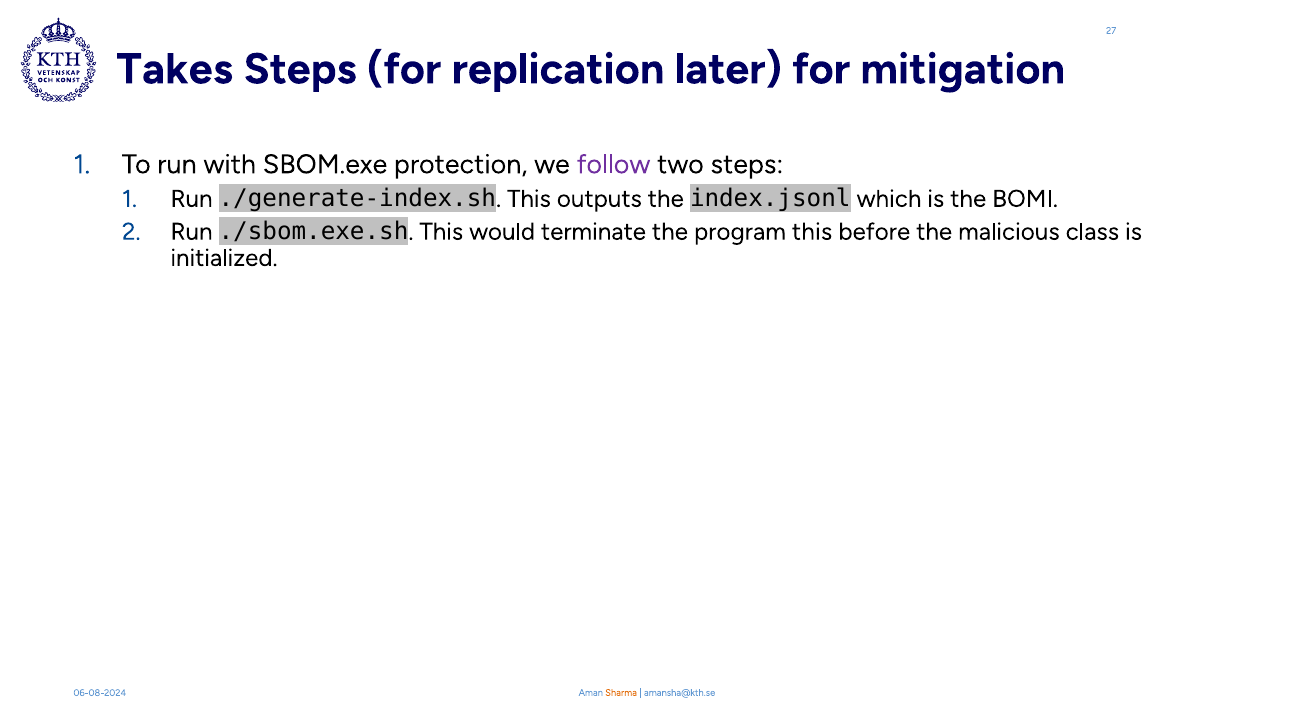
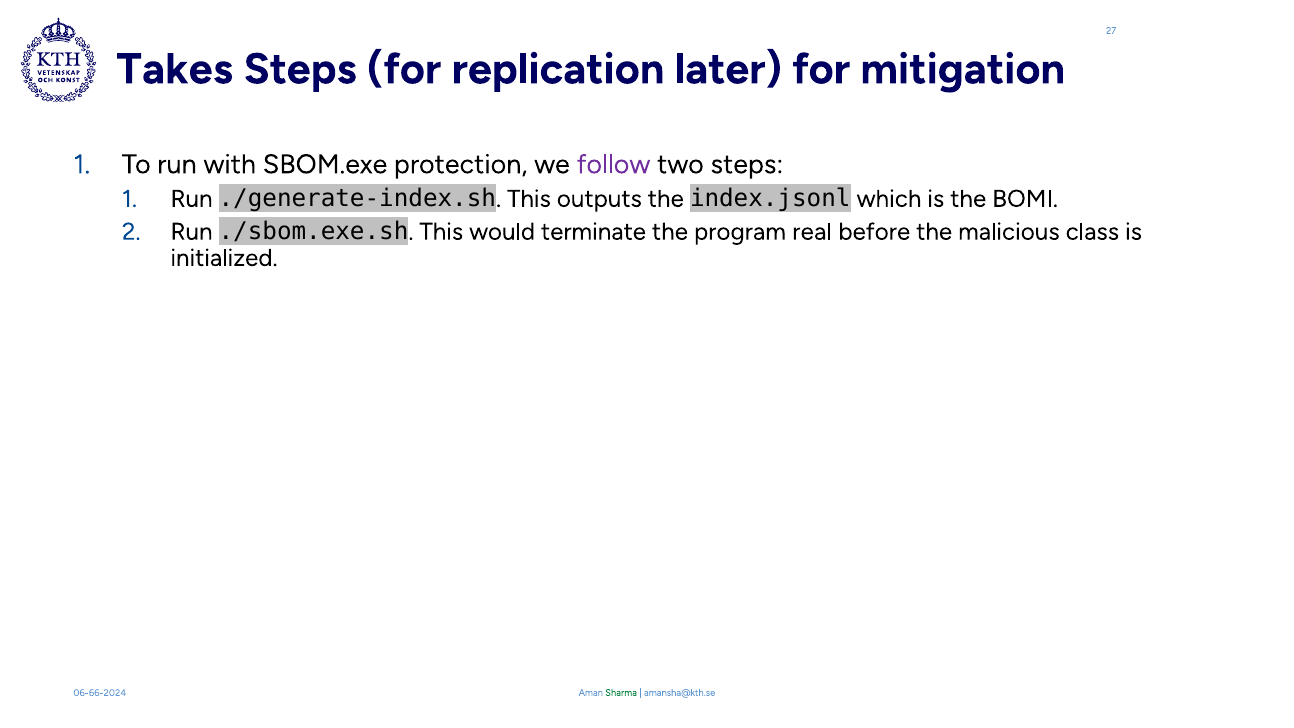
program this: this -> real
Sharma colour: orange -> green
06-08-2024: 06-08-2024 -> 06-66-2024
